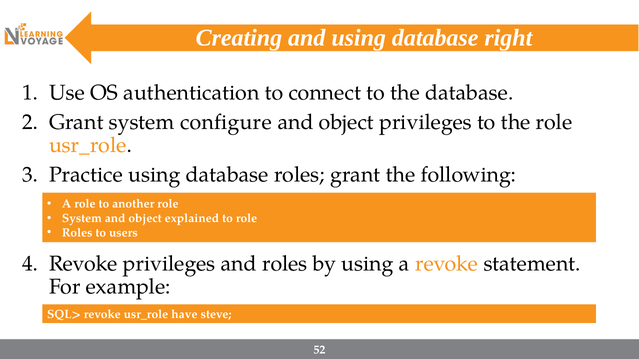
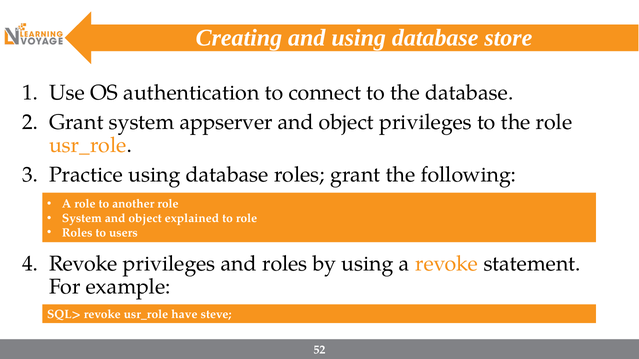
right: right -> store
configure: configure -> appserver
